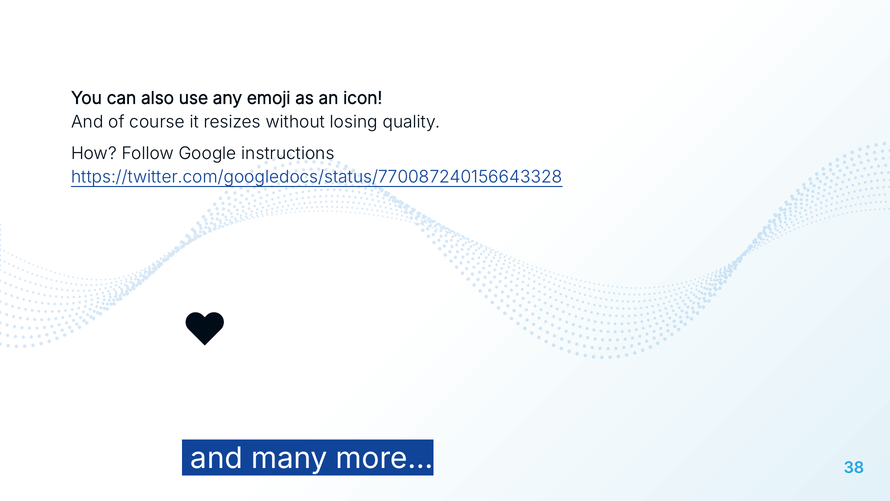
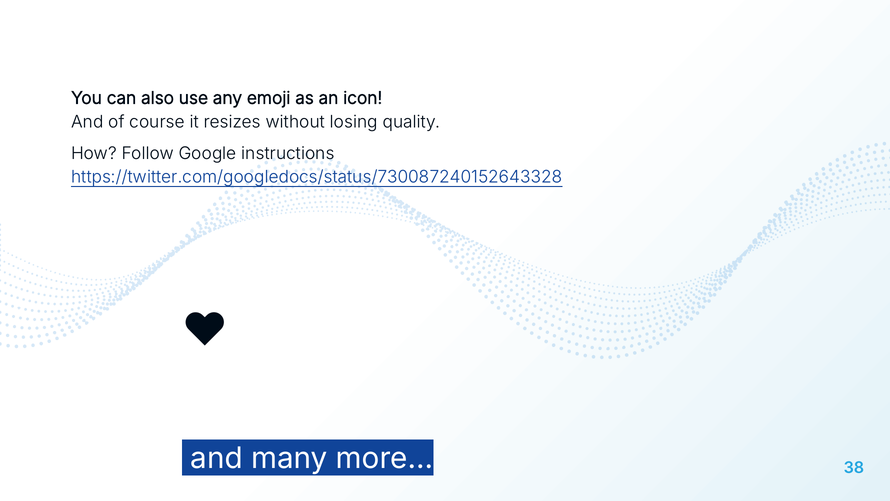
https://twitter.com/googledocs/status/770087240156643328: https://twitter.com/googledocs/status/770087240156643328 -> https://twitter.com/googledocs/status/730087240152643328
